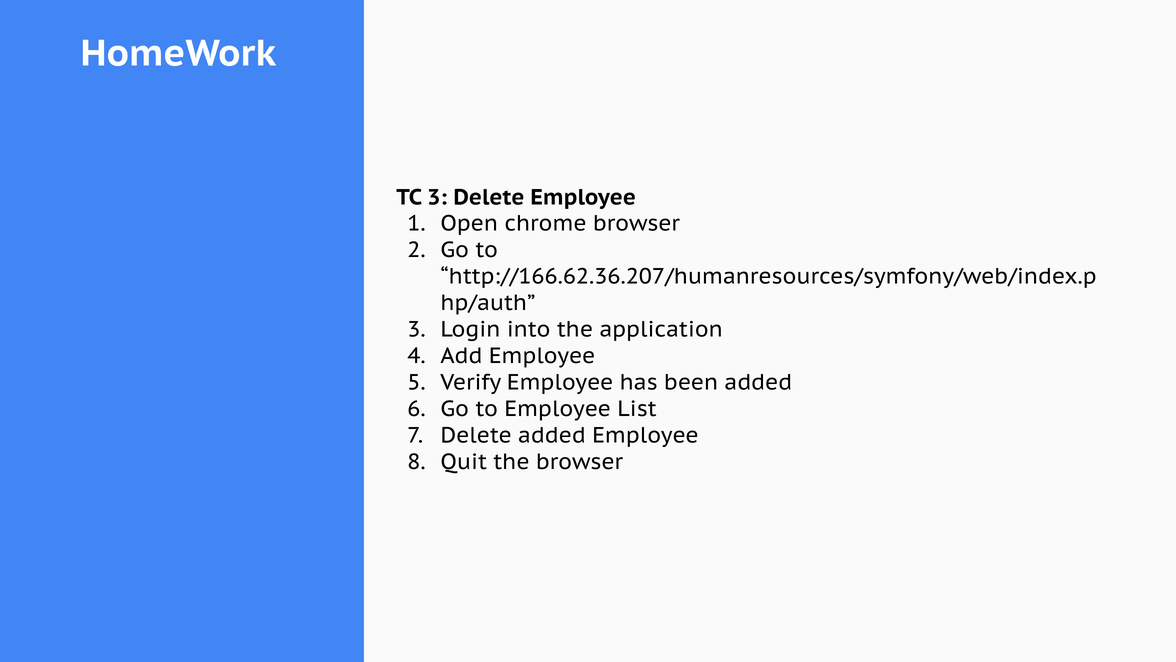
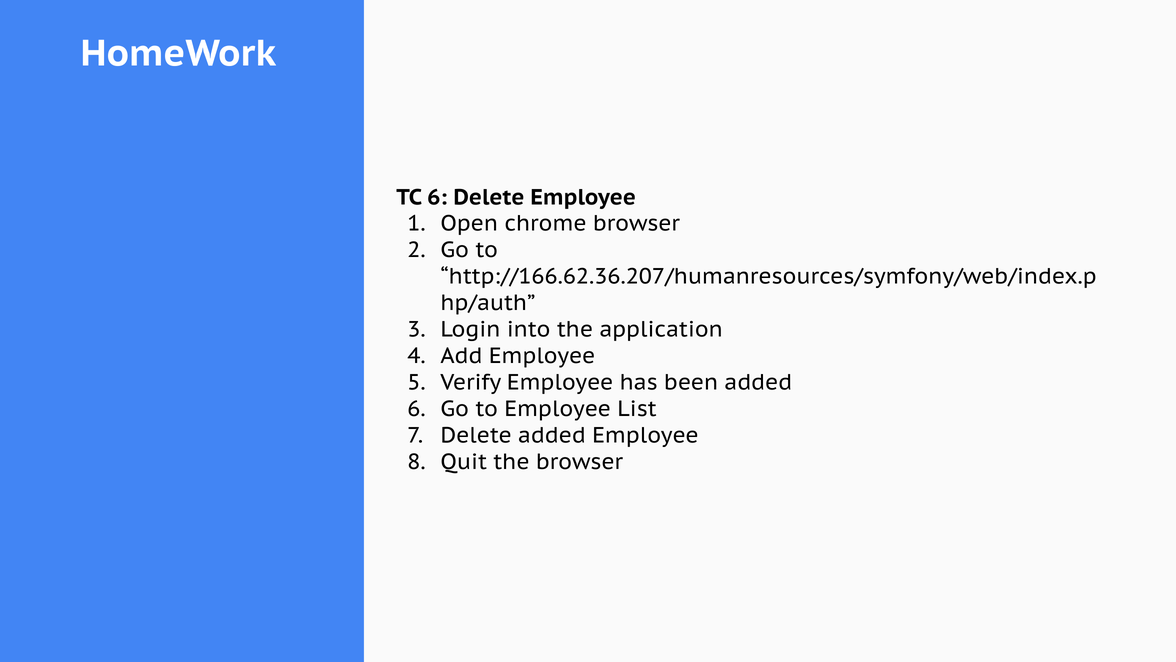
TC 3: 3 -> 6
